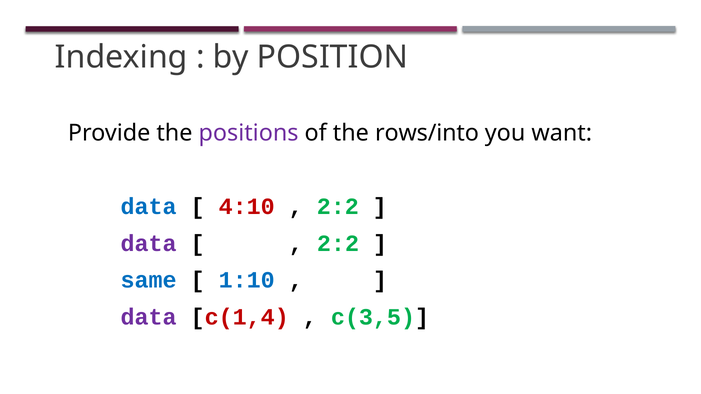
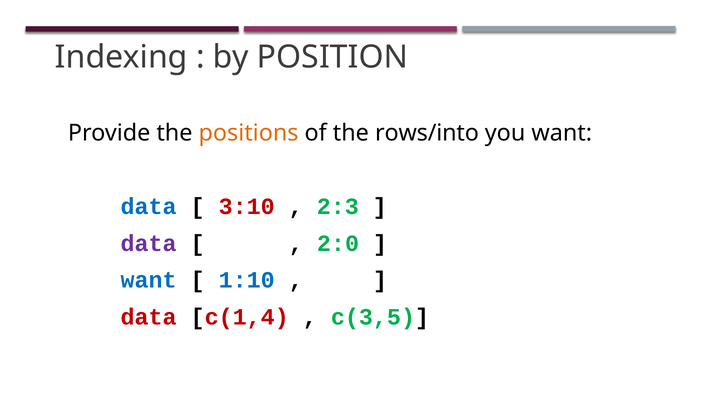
positions colour: purple -> orange
4:10: 4:10 -> 3:10
2:2 at (338, 207): 2:2 -> 2:3
2:2 at (338, 244): 2:2 -> 2:0
same at (149, 280): same -> want
data at (149, 317) colour: purple -> red
